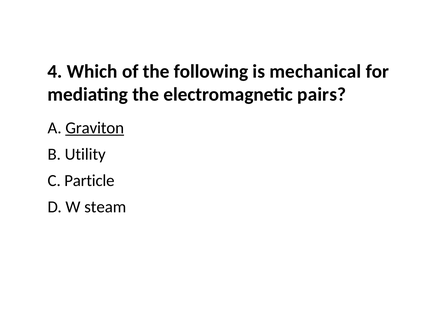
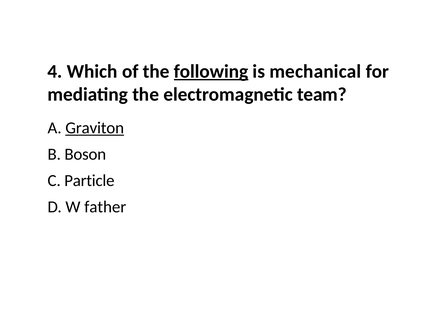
following underline: none -> present
pairs: pairs -> team
Utility: Utility -> Boson
steam: steam -> father
